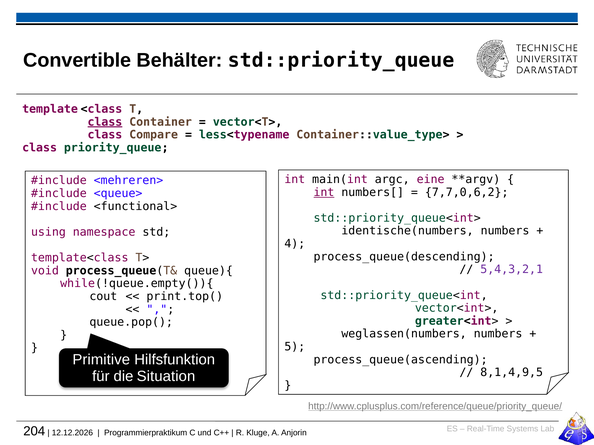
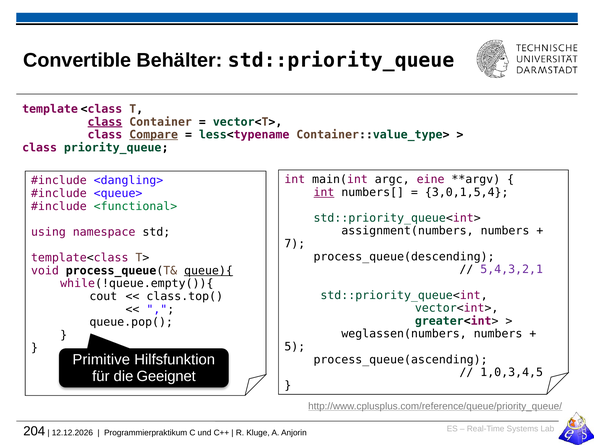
Compare underline: none -> present
<mehreren>: <mehreren> -> <dangling>
7,7,0,6,2: 7,7,0,6,2 -> 3,0,1,5,4
<functional> colour: black -> green
identische(numbers: identische(numbers -> assignment(numbers
4: 4 -> 7
queue){ underline: none -> present
print.top(: print.top( -> class.top(
8,1,4,9,5: 8,1,4,9,5 -> 1,0,3,4,5
Situation: Situation -> Geeignet
